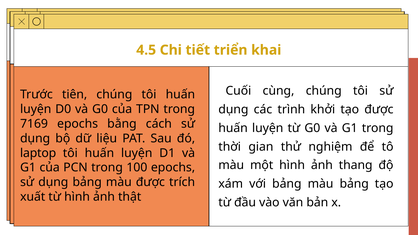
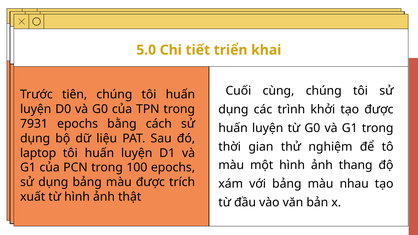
4.5: 4.5 -> 5.0
7169: 7169 -> 7931
màu bảng: bảng -> nhau
